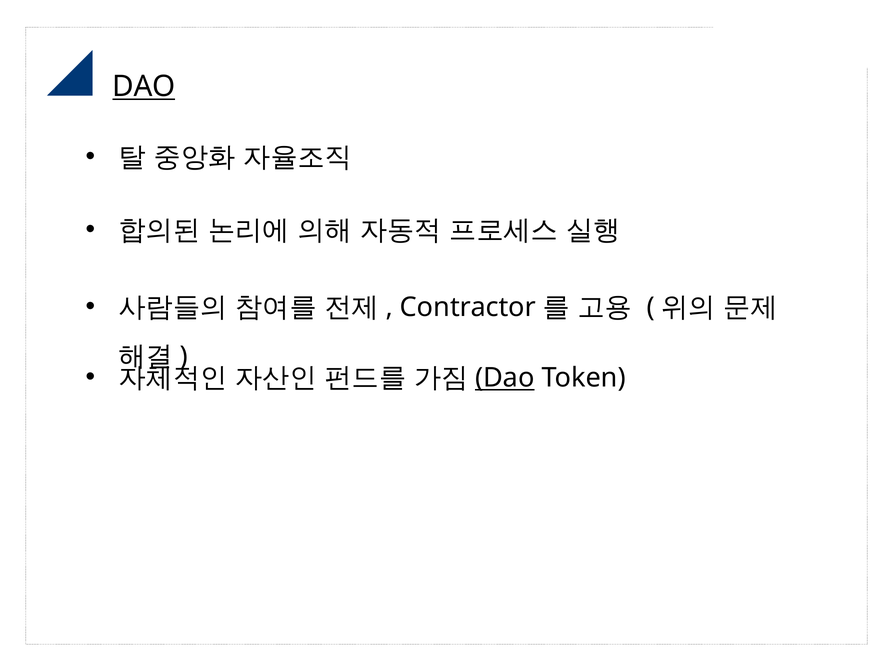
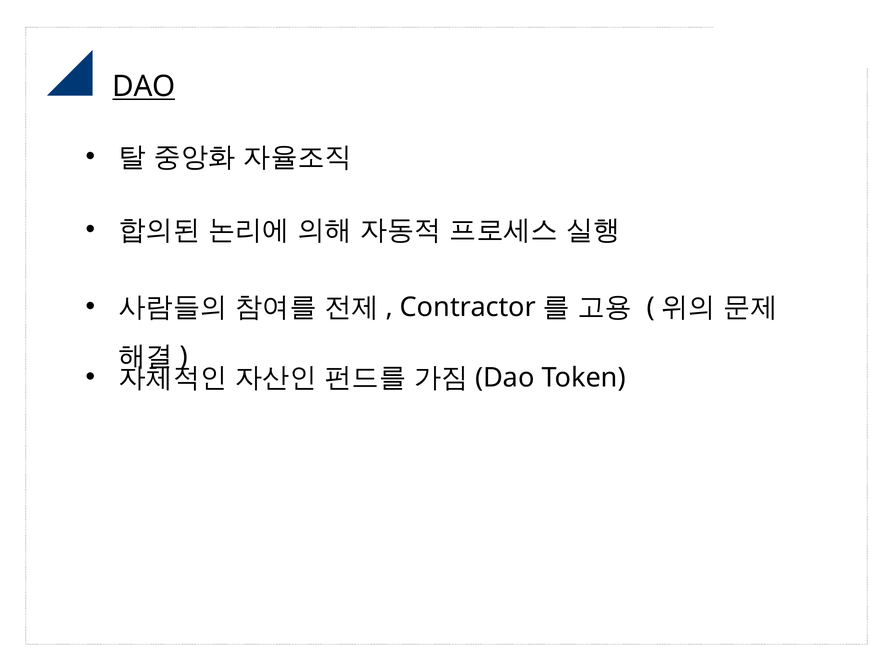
Dao at (505, 378) underline: present -> none
